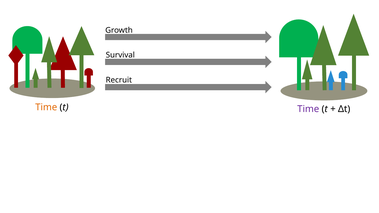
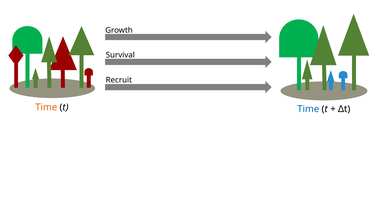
Time at (308, 109) colour: purple -> blue
